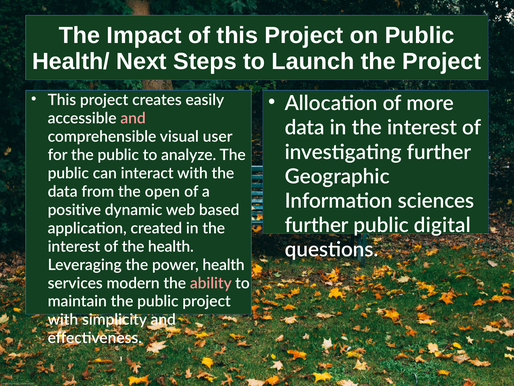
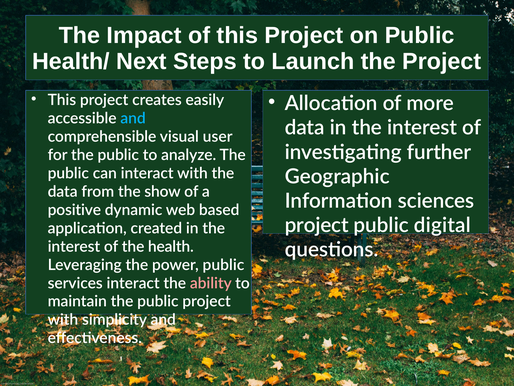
and at (133, 118) colour: pink -> light blue
open: open -> show
further at (317, 225): further -> project
power health: health -> public
services modern: modern -> interact
